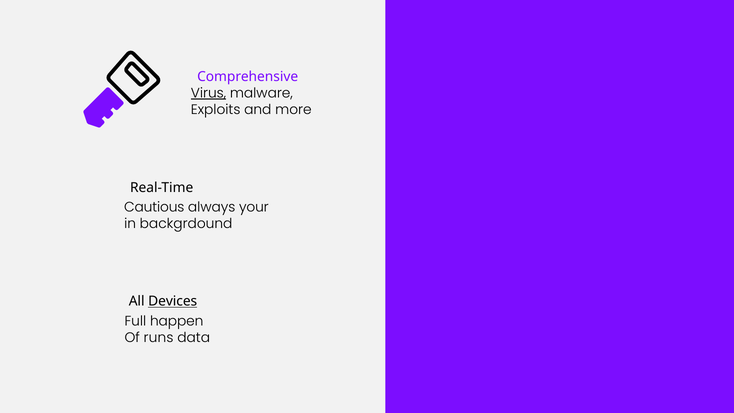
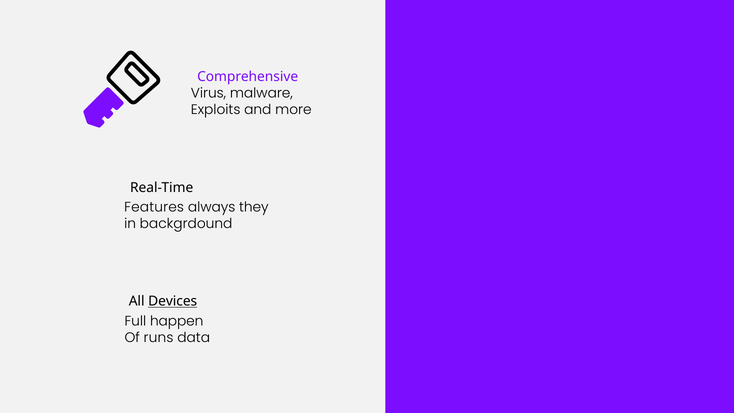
Virus underline: present -> none
Cautious: Cautious -> Features
your: your -> they
